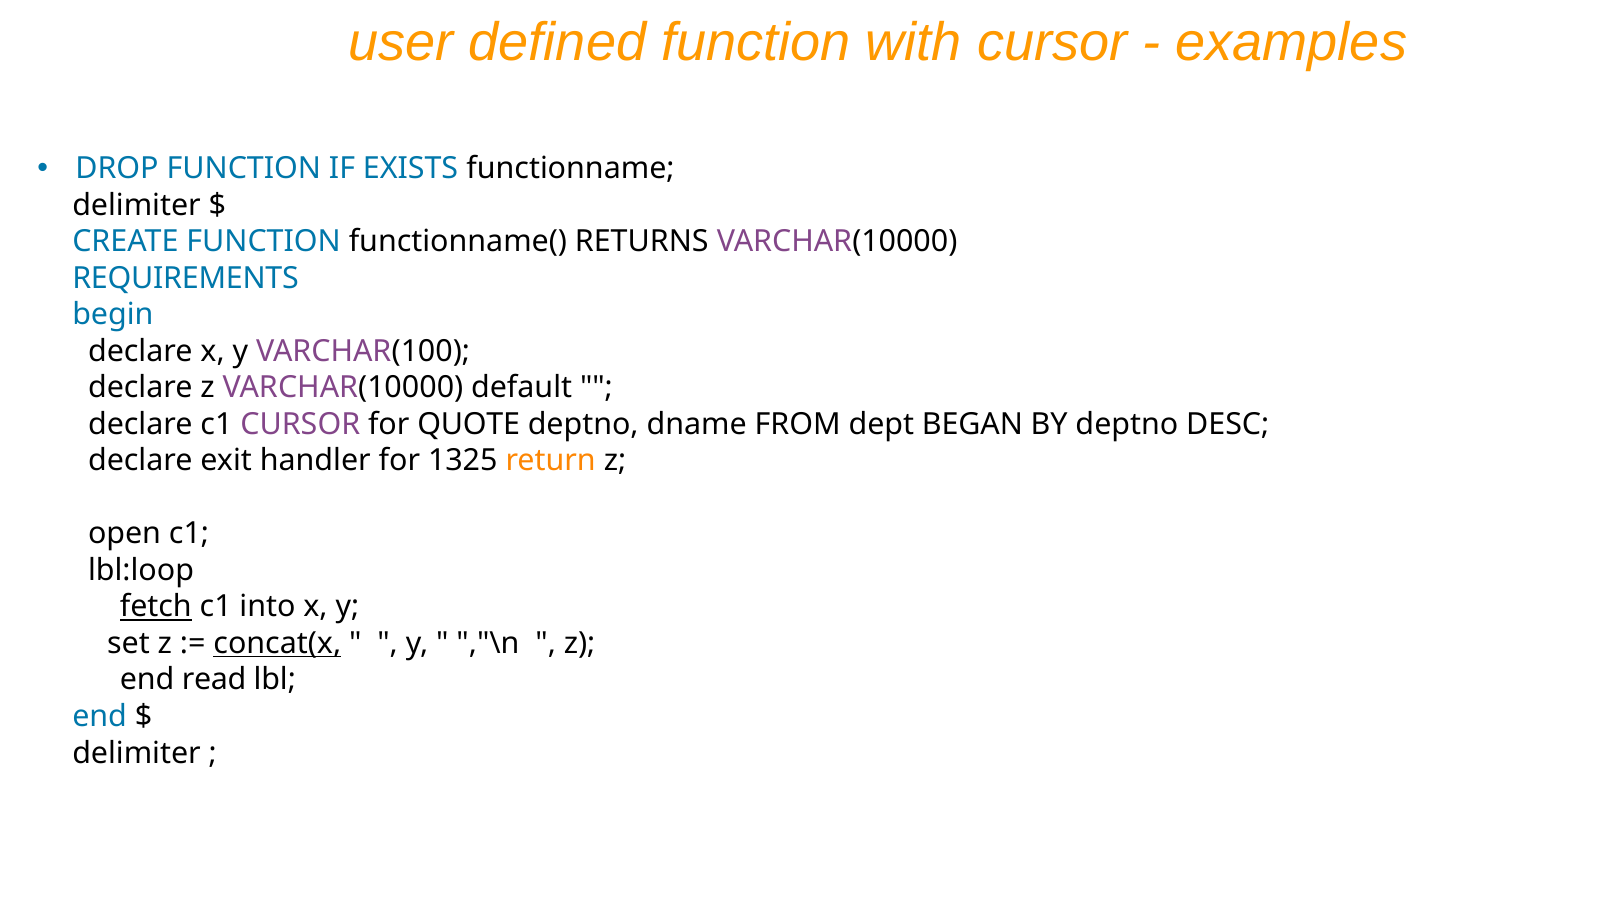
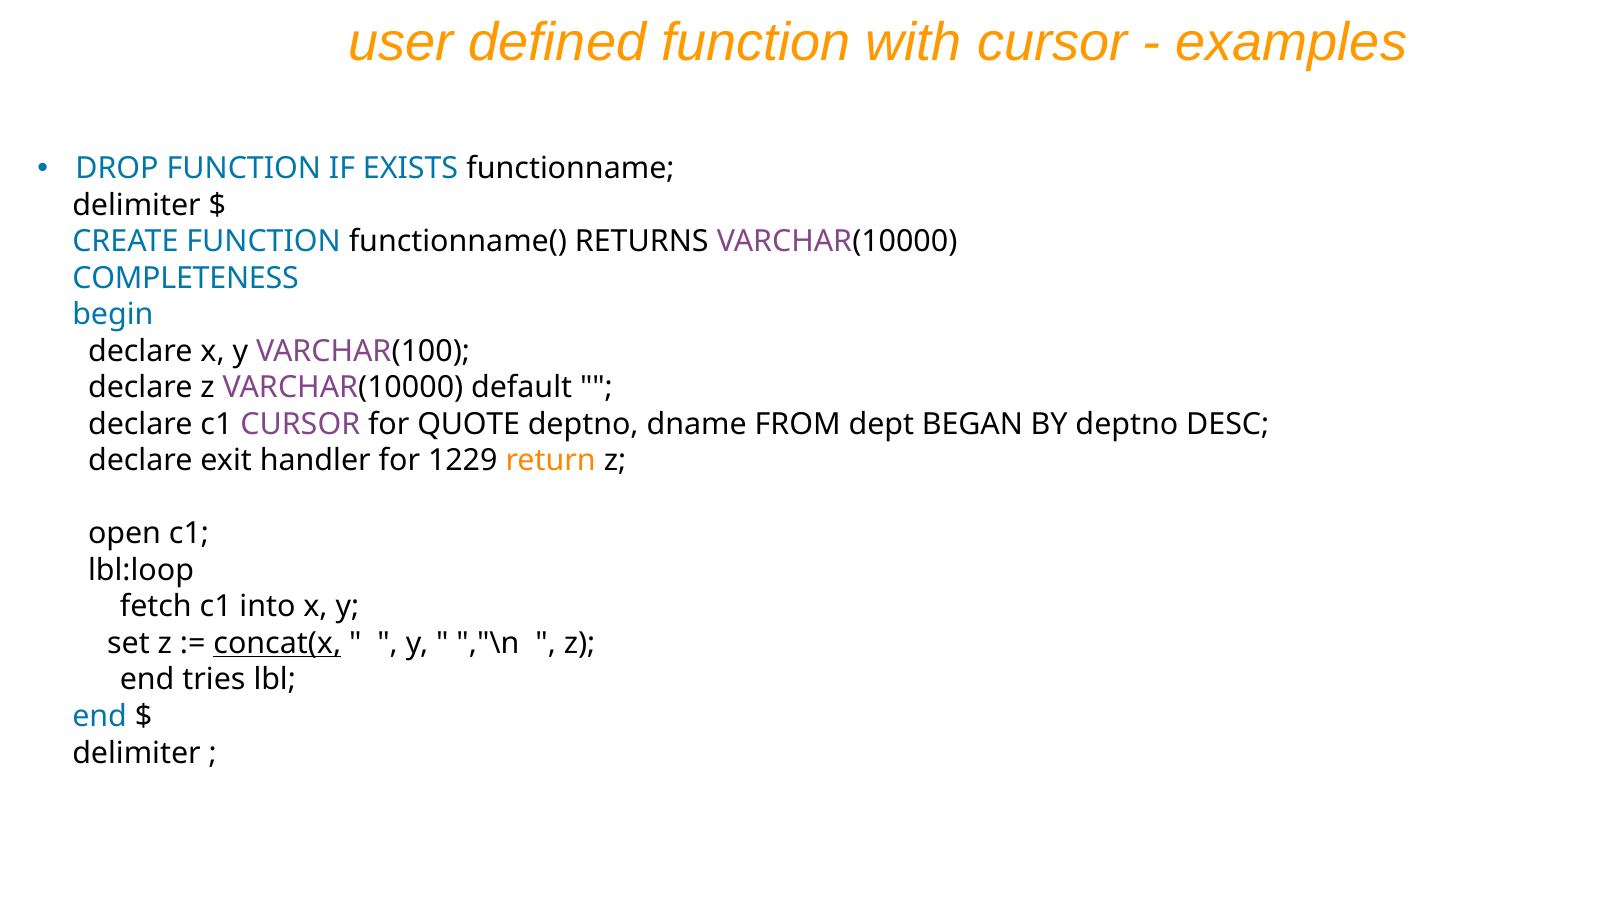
REQUIREMENTS: REQUIREMENTS -> COMPLETENESS
1325: 1325 -> 1229
fetch underline: present -> none
read: read -> tries
